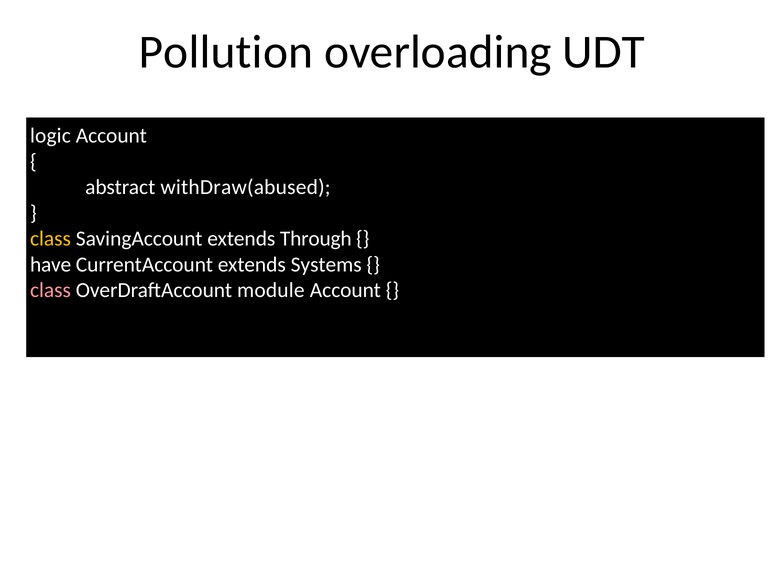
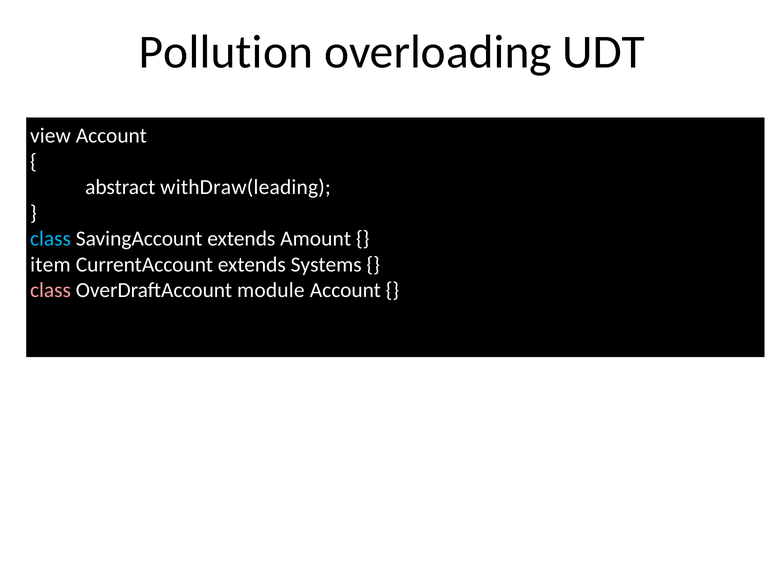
logic: logic -> view
withDraw(abused: withDraw(abused -> withDraw(leading
class at (51, 239) colour: yellow -> light blue
Through: Through -> Amount
have: have -> item
